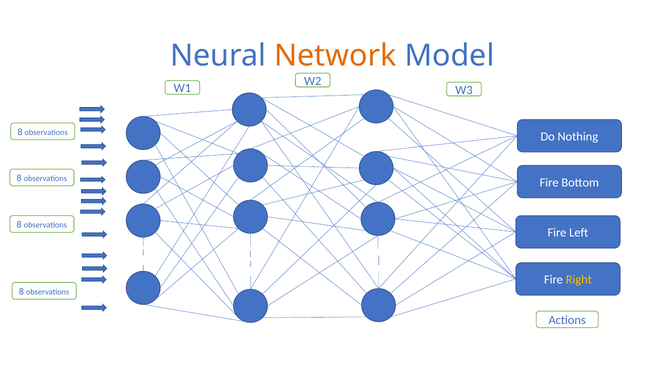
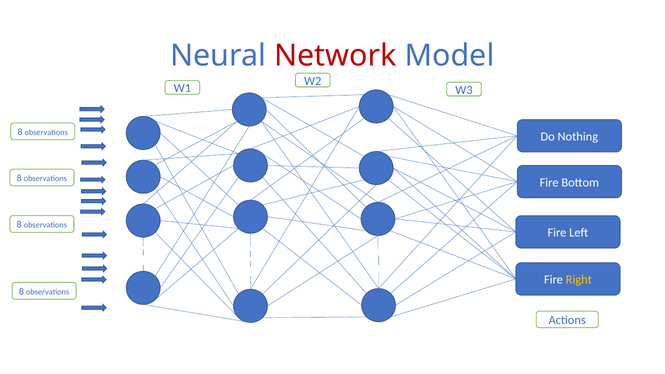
Network colour: orange -> red
